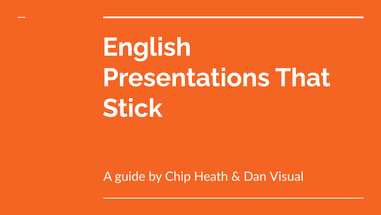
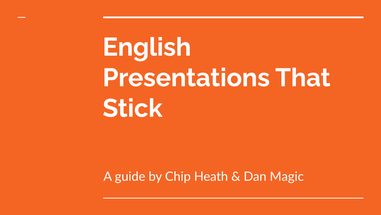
Visual: Visual -> Magic
